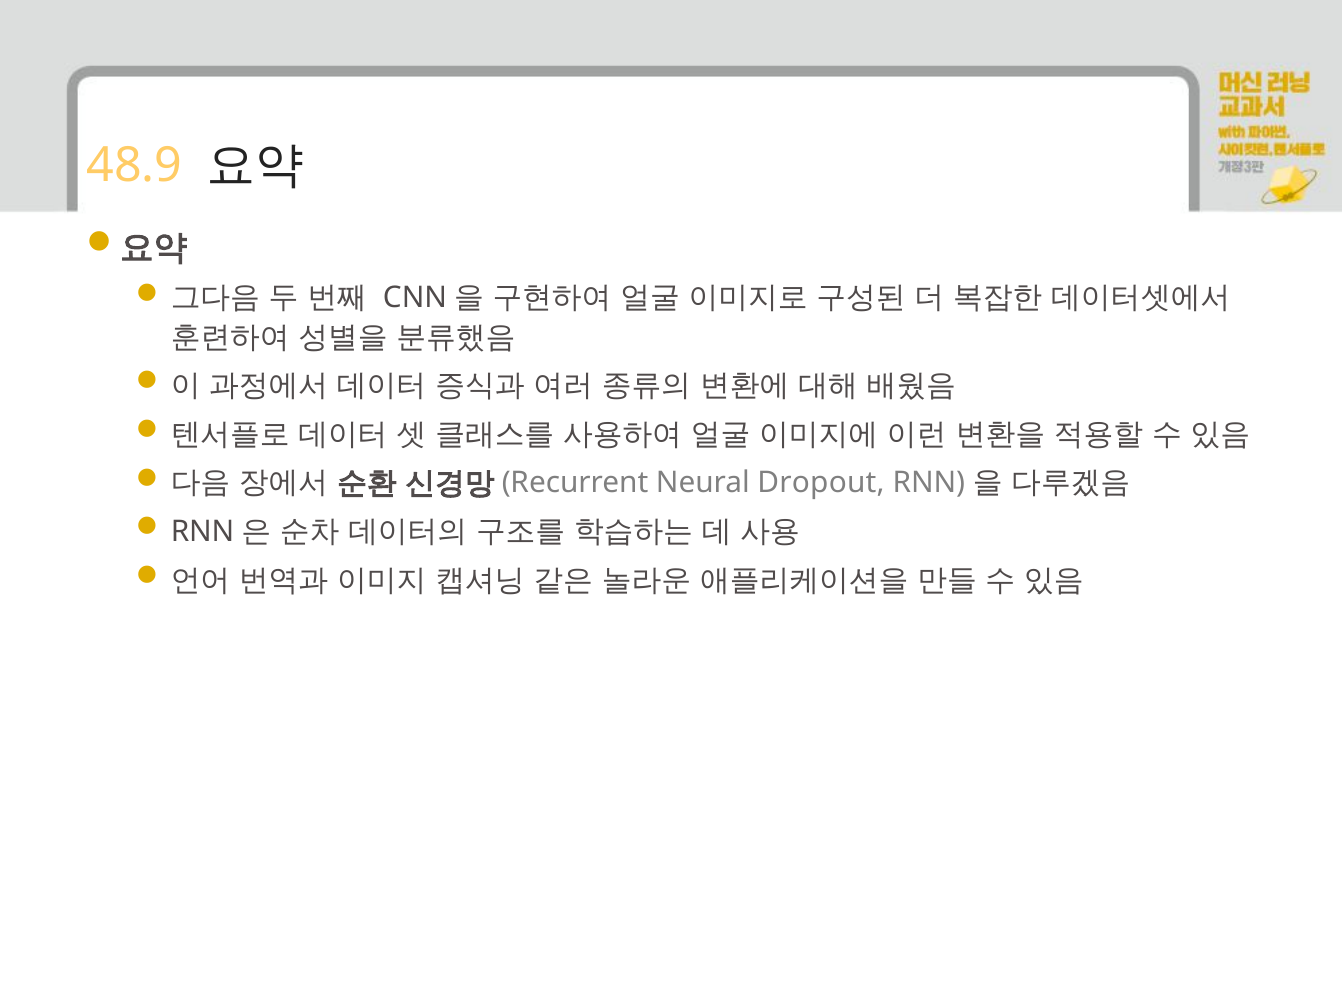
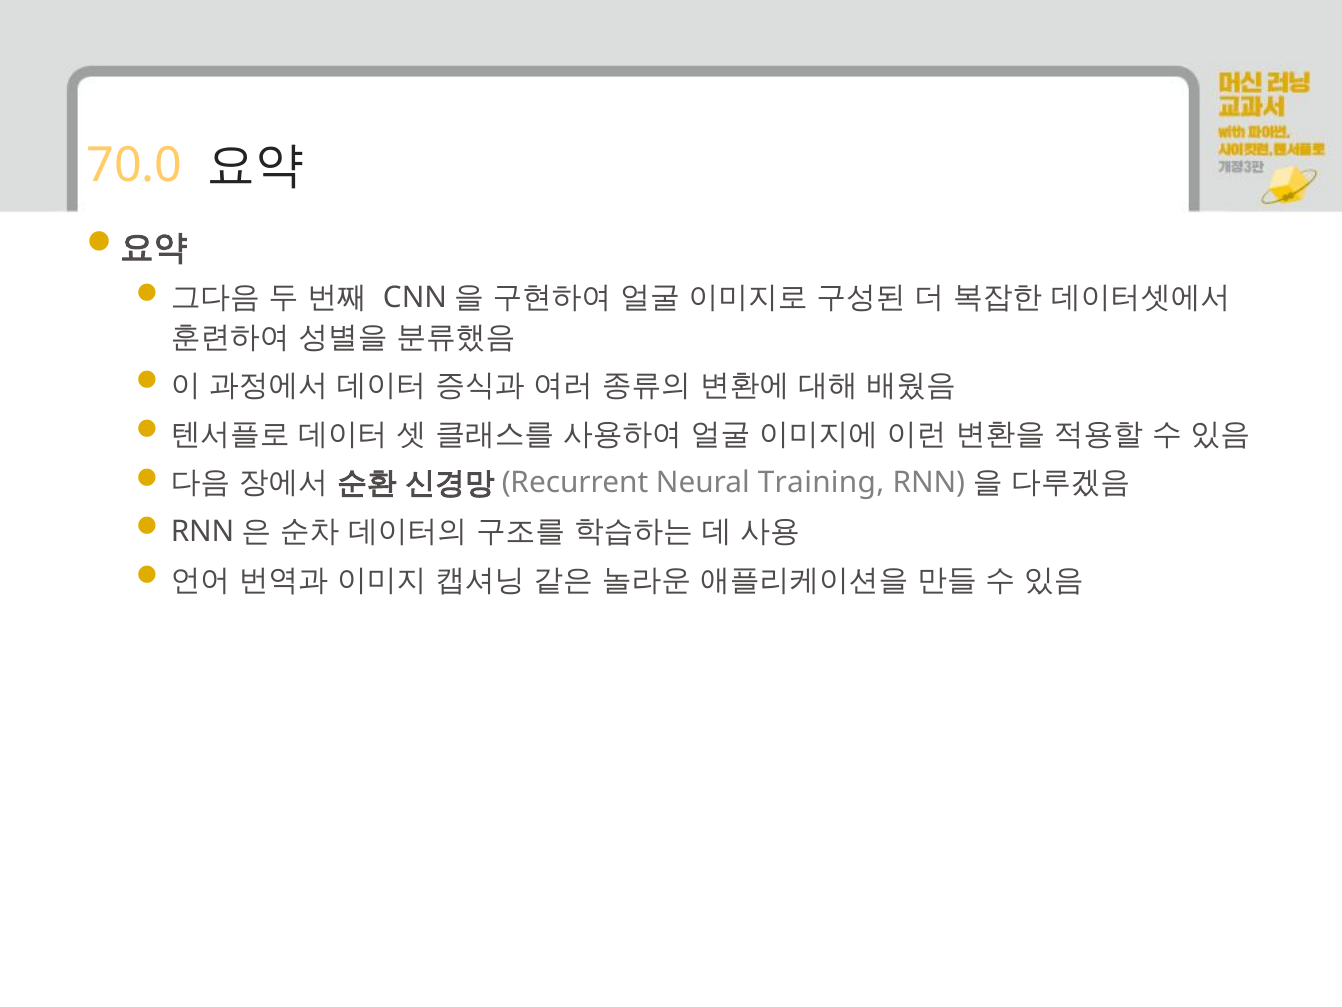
48.9: 48.9 -> 70.0
Dropout: Dropout -> Training
